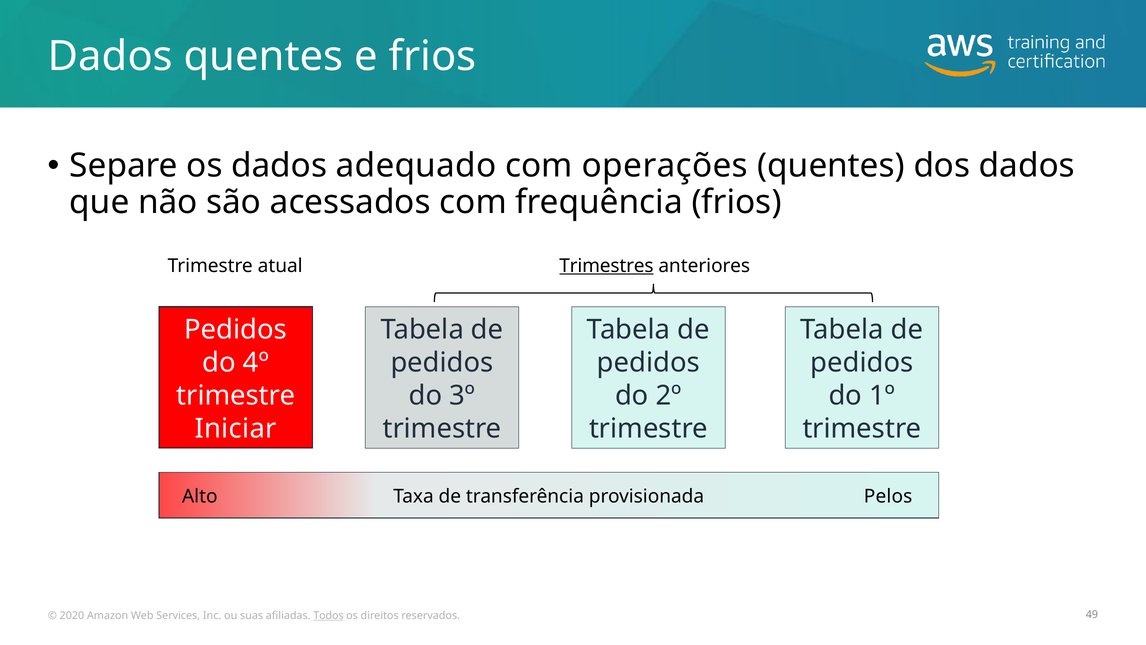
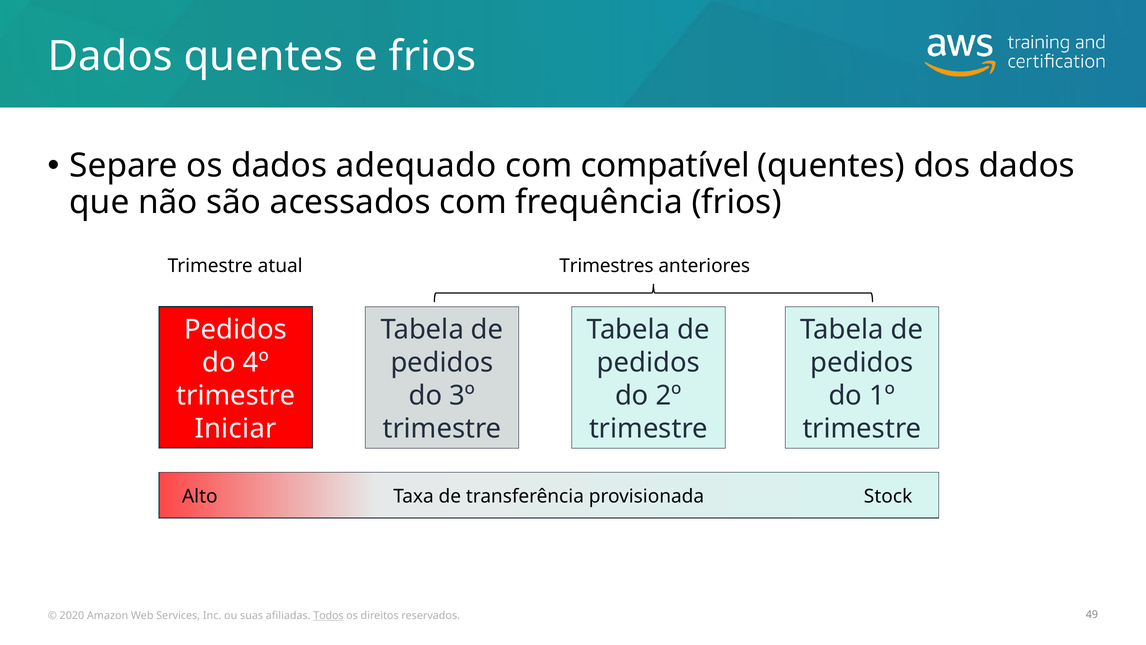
operações: operações -> compatível
Trimestres underline: present -> none
Pelos: Pelos -> Stock
